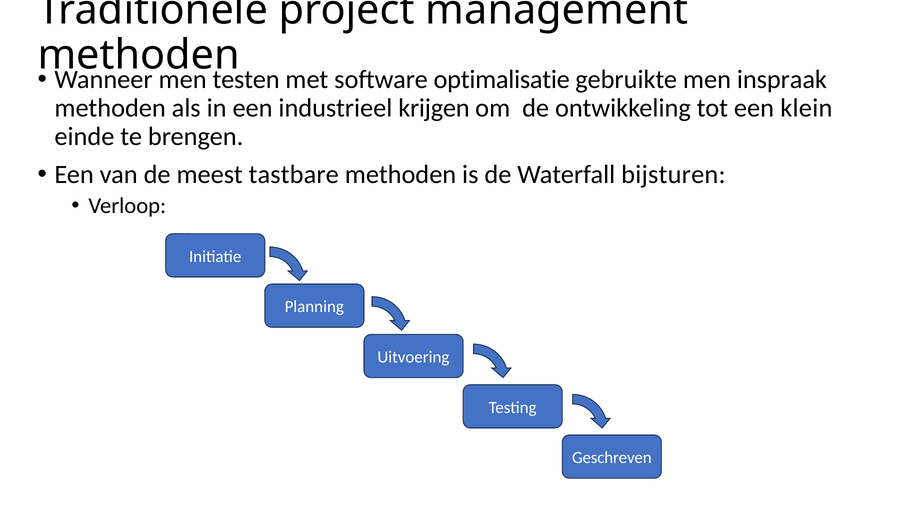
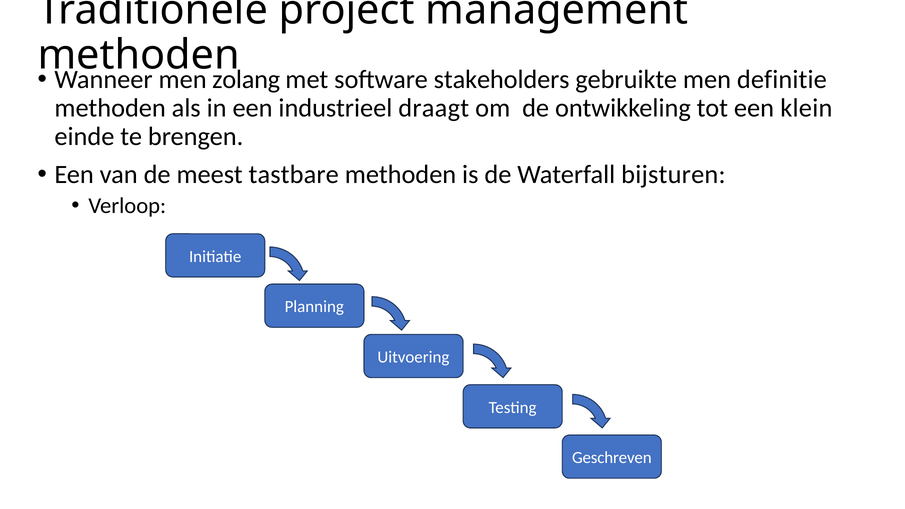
testen: testen -> zolang
optimalisatie: optimalisatie -> stakeholders
inspraak: inspraak -> definitie
krijgen: krijgen -> draagt
